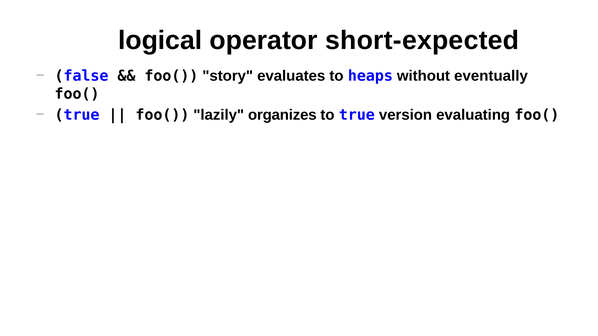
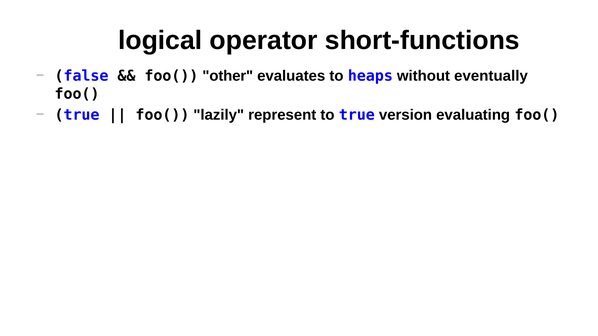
short-expected: short-expected -> short-functions
story: story -> other
organizes: organizes -> represent
